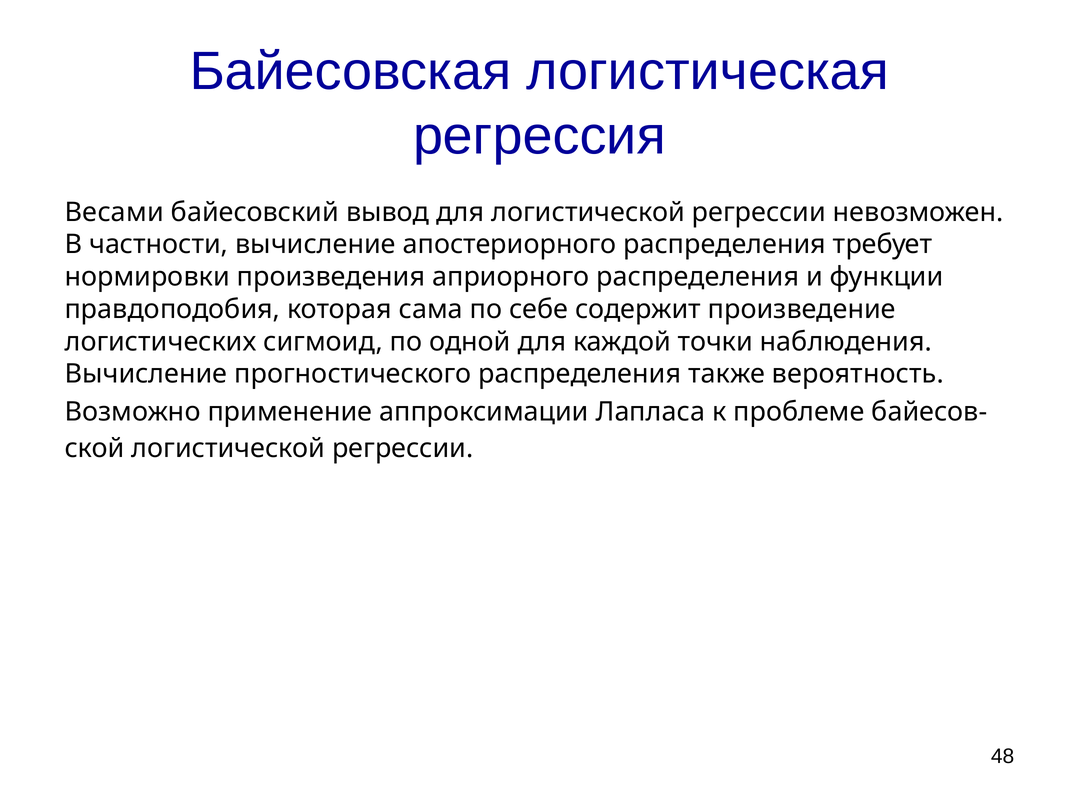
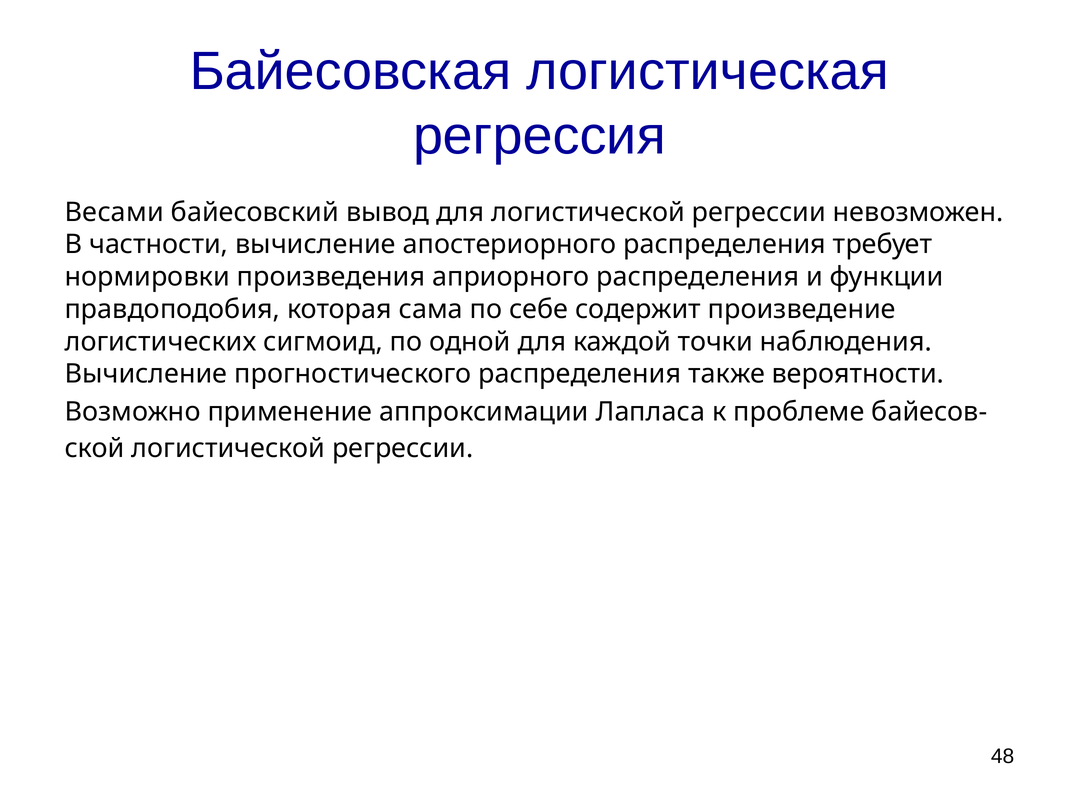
вероятность: вероятность -> вероятности
